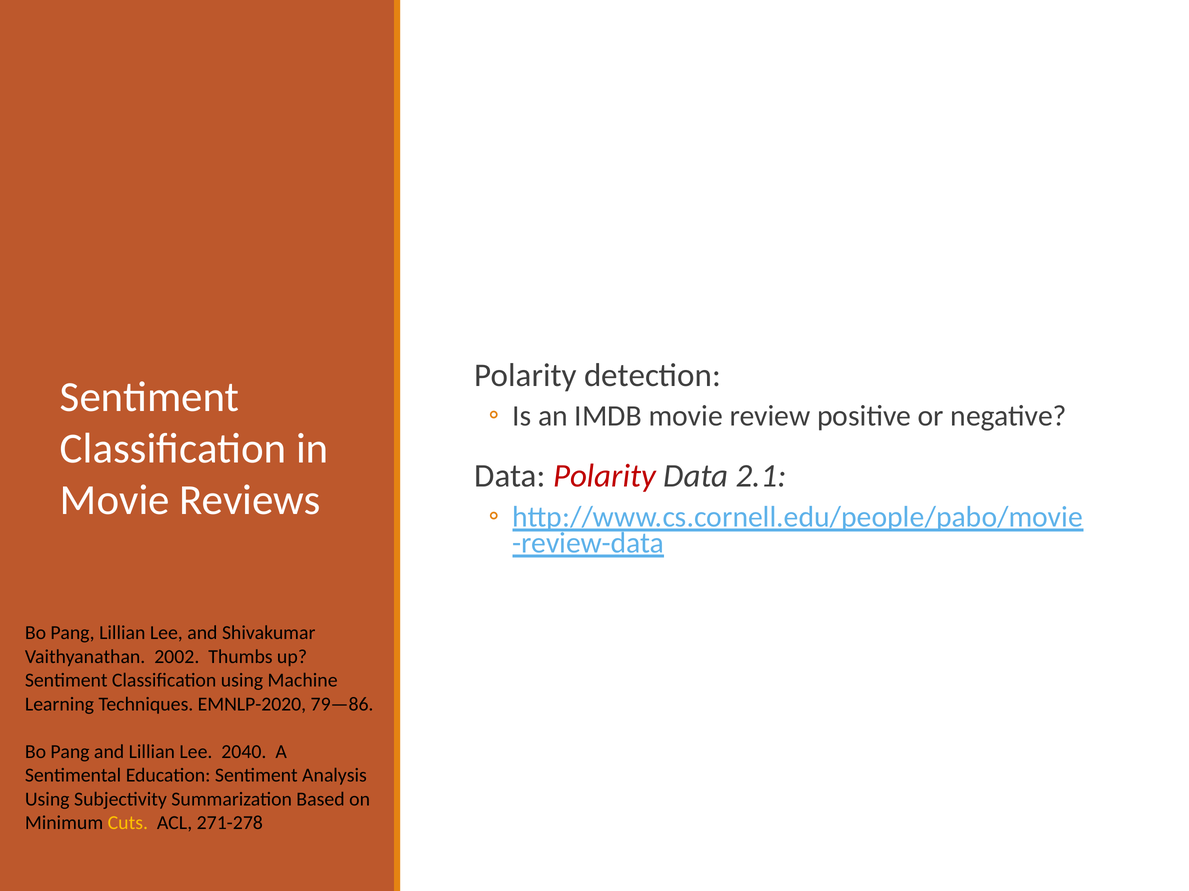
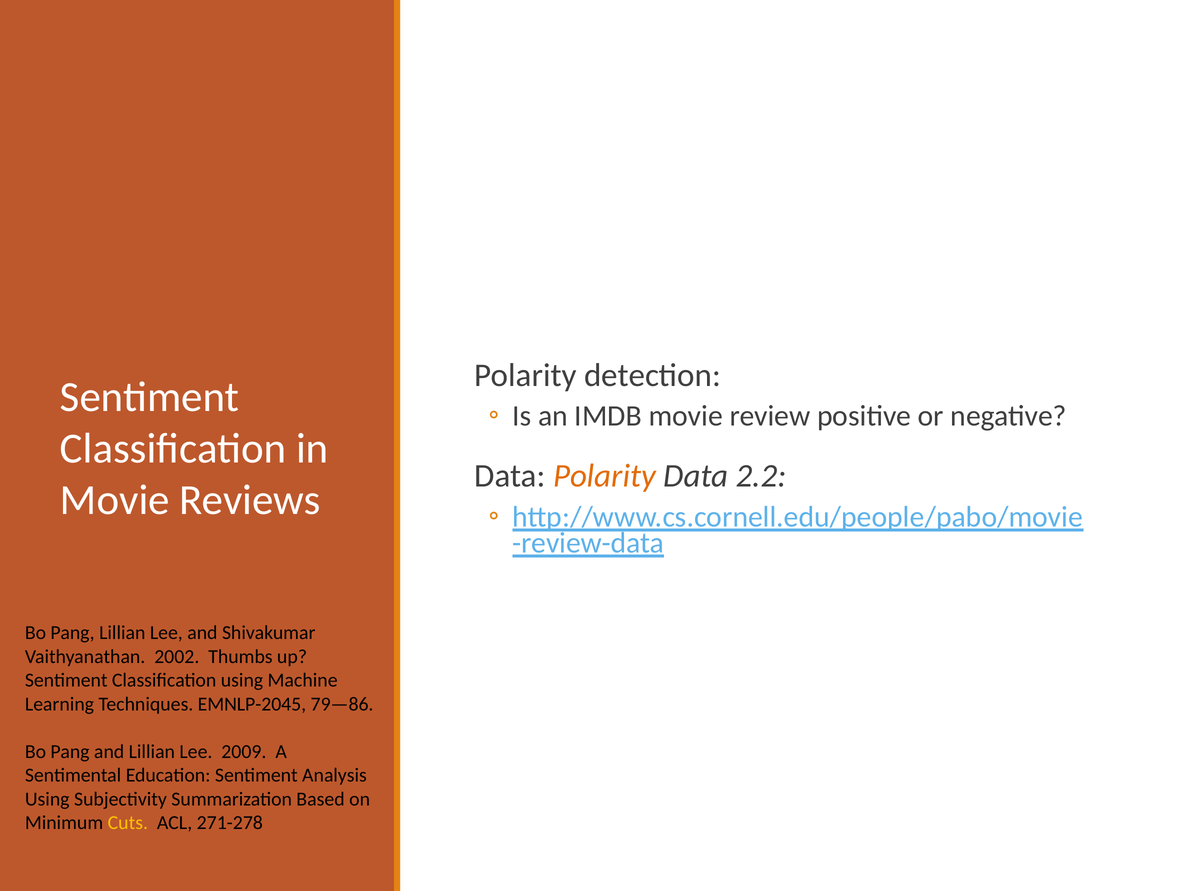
Polarity at (604, 476) colour: red -> orange
2.1: 2.1 -> 2.2
EMNLP-2020: EMNLP-2020 -> EMNLP-2045
2040: 2040 -> 2009
